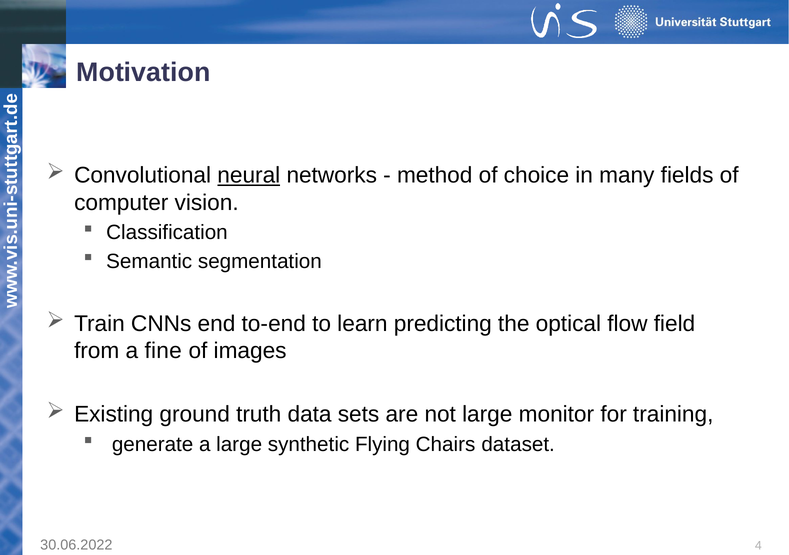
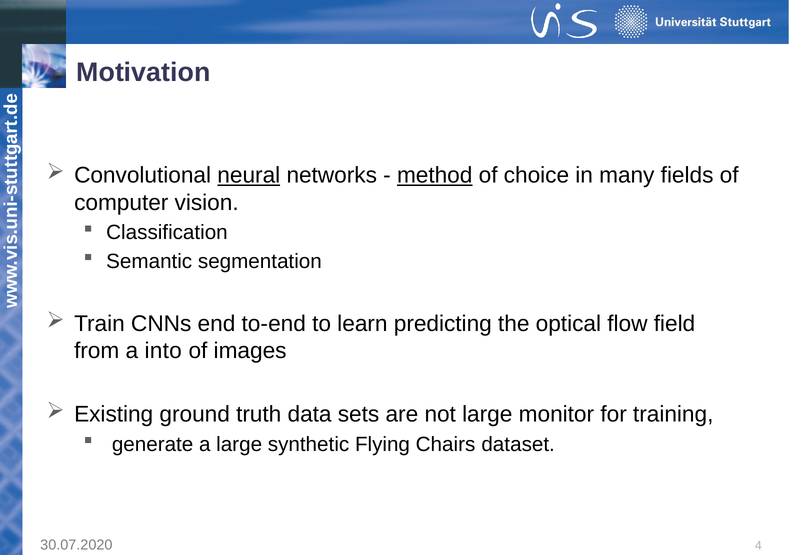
method underline: none -> present
fine: fine -> into
30.06.2022: 30.06.2022 -> 30.07.2020
